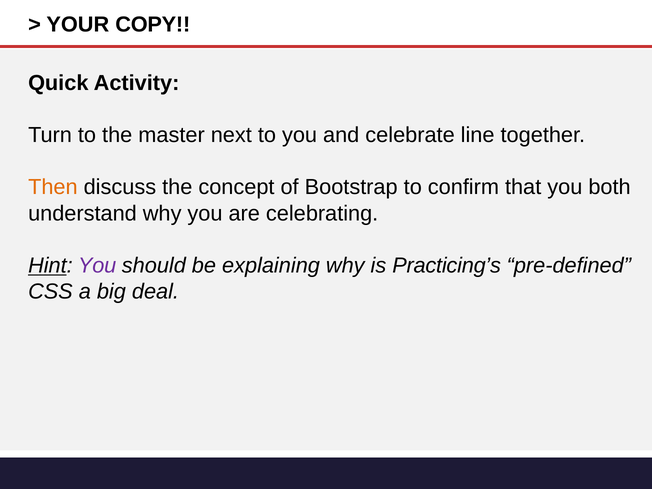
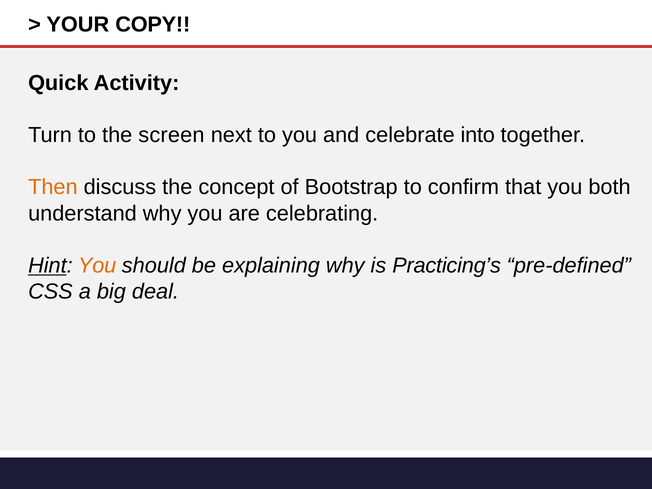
master: master -> screen
line: line -> into
You at (97, 266) colour: purple -> orange
